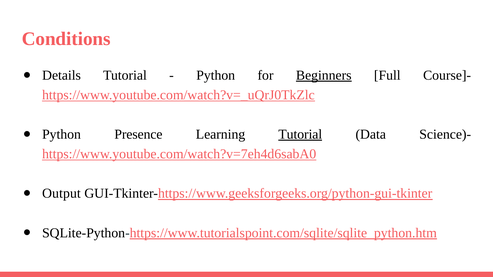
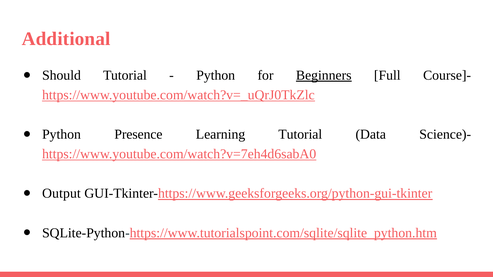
Conditions: Conditions -> Additional
Details: Details -> Should
Tutorial at (300, 135) underline: present -> none
